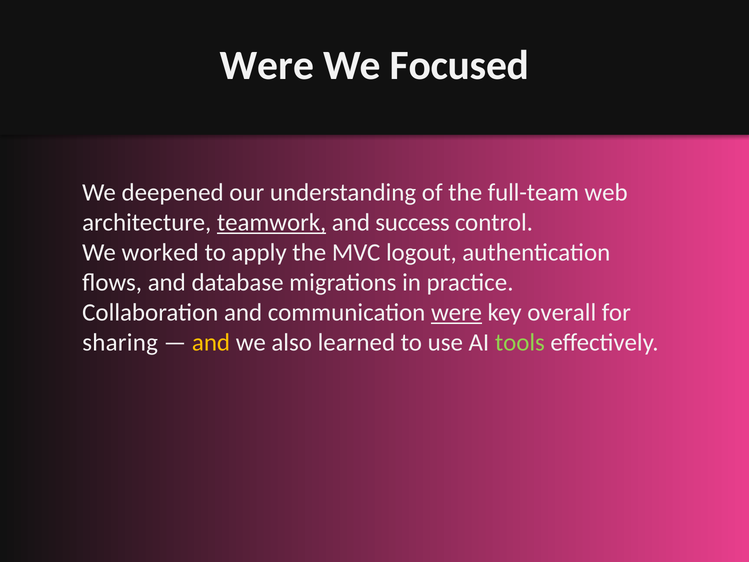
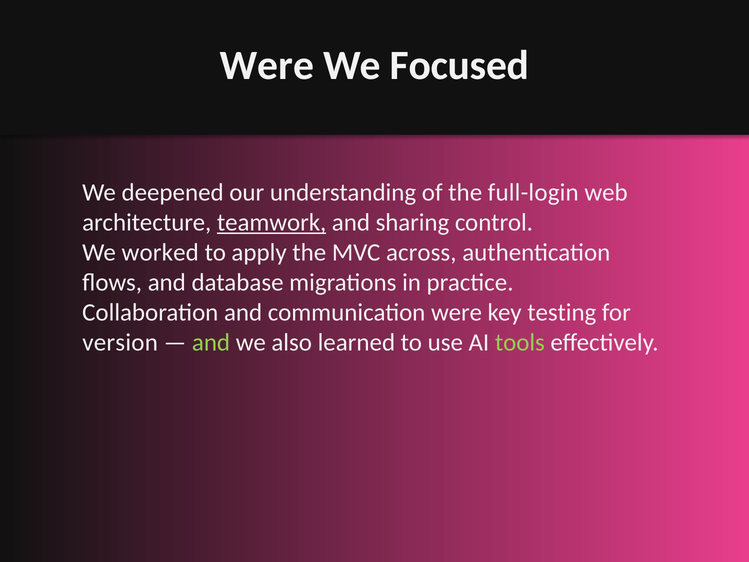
full-team: full-team -> full-login
success: success -> sharing
logout: logout -> across
were at (457, 313) underline: present -> none
overall: overall -> testing
sharing: sharing -> version
and at (211, 342) colour: yellow -> light green
